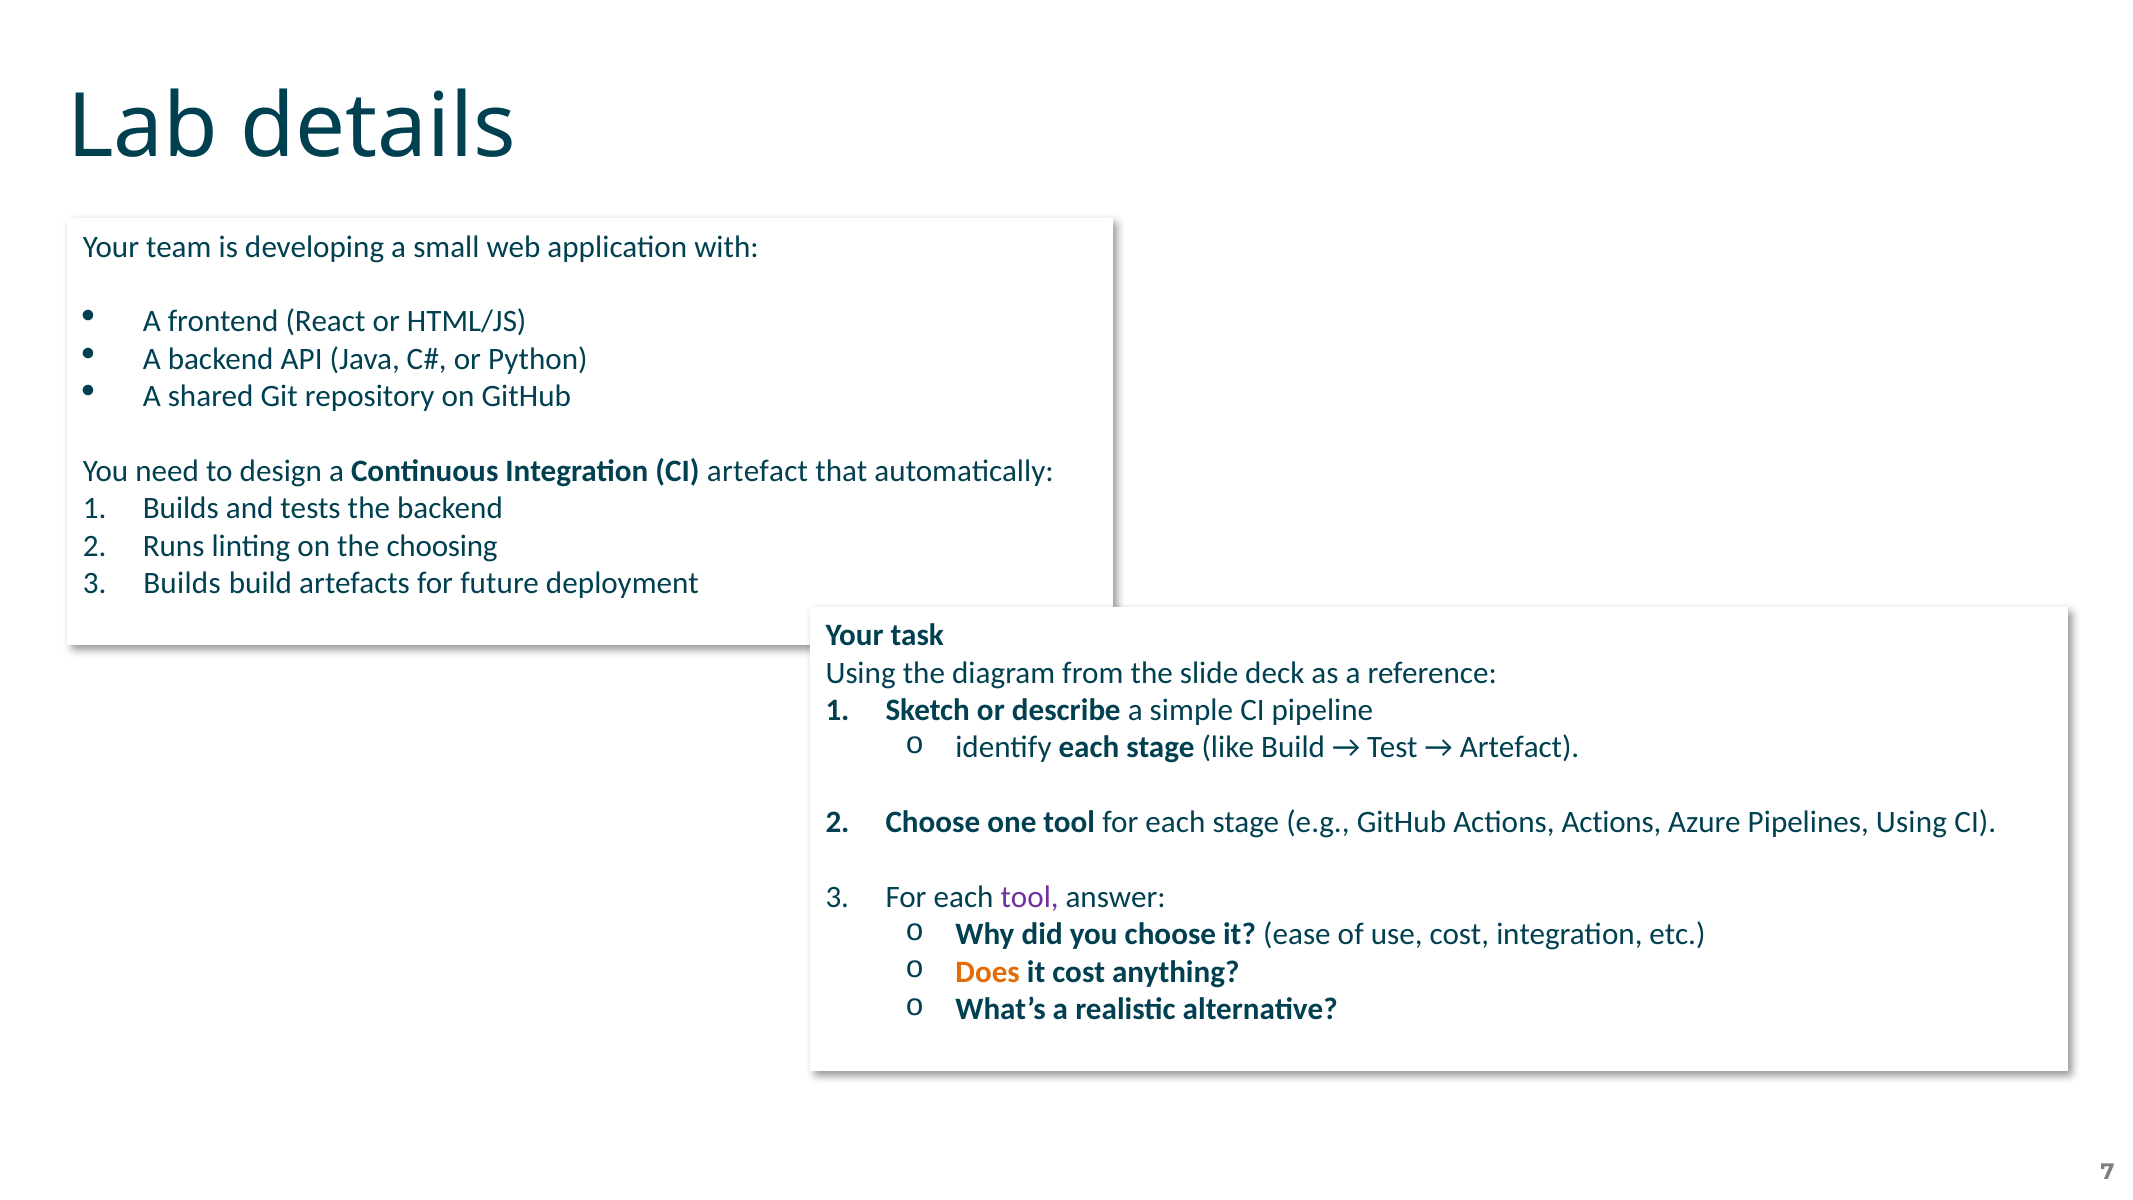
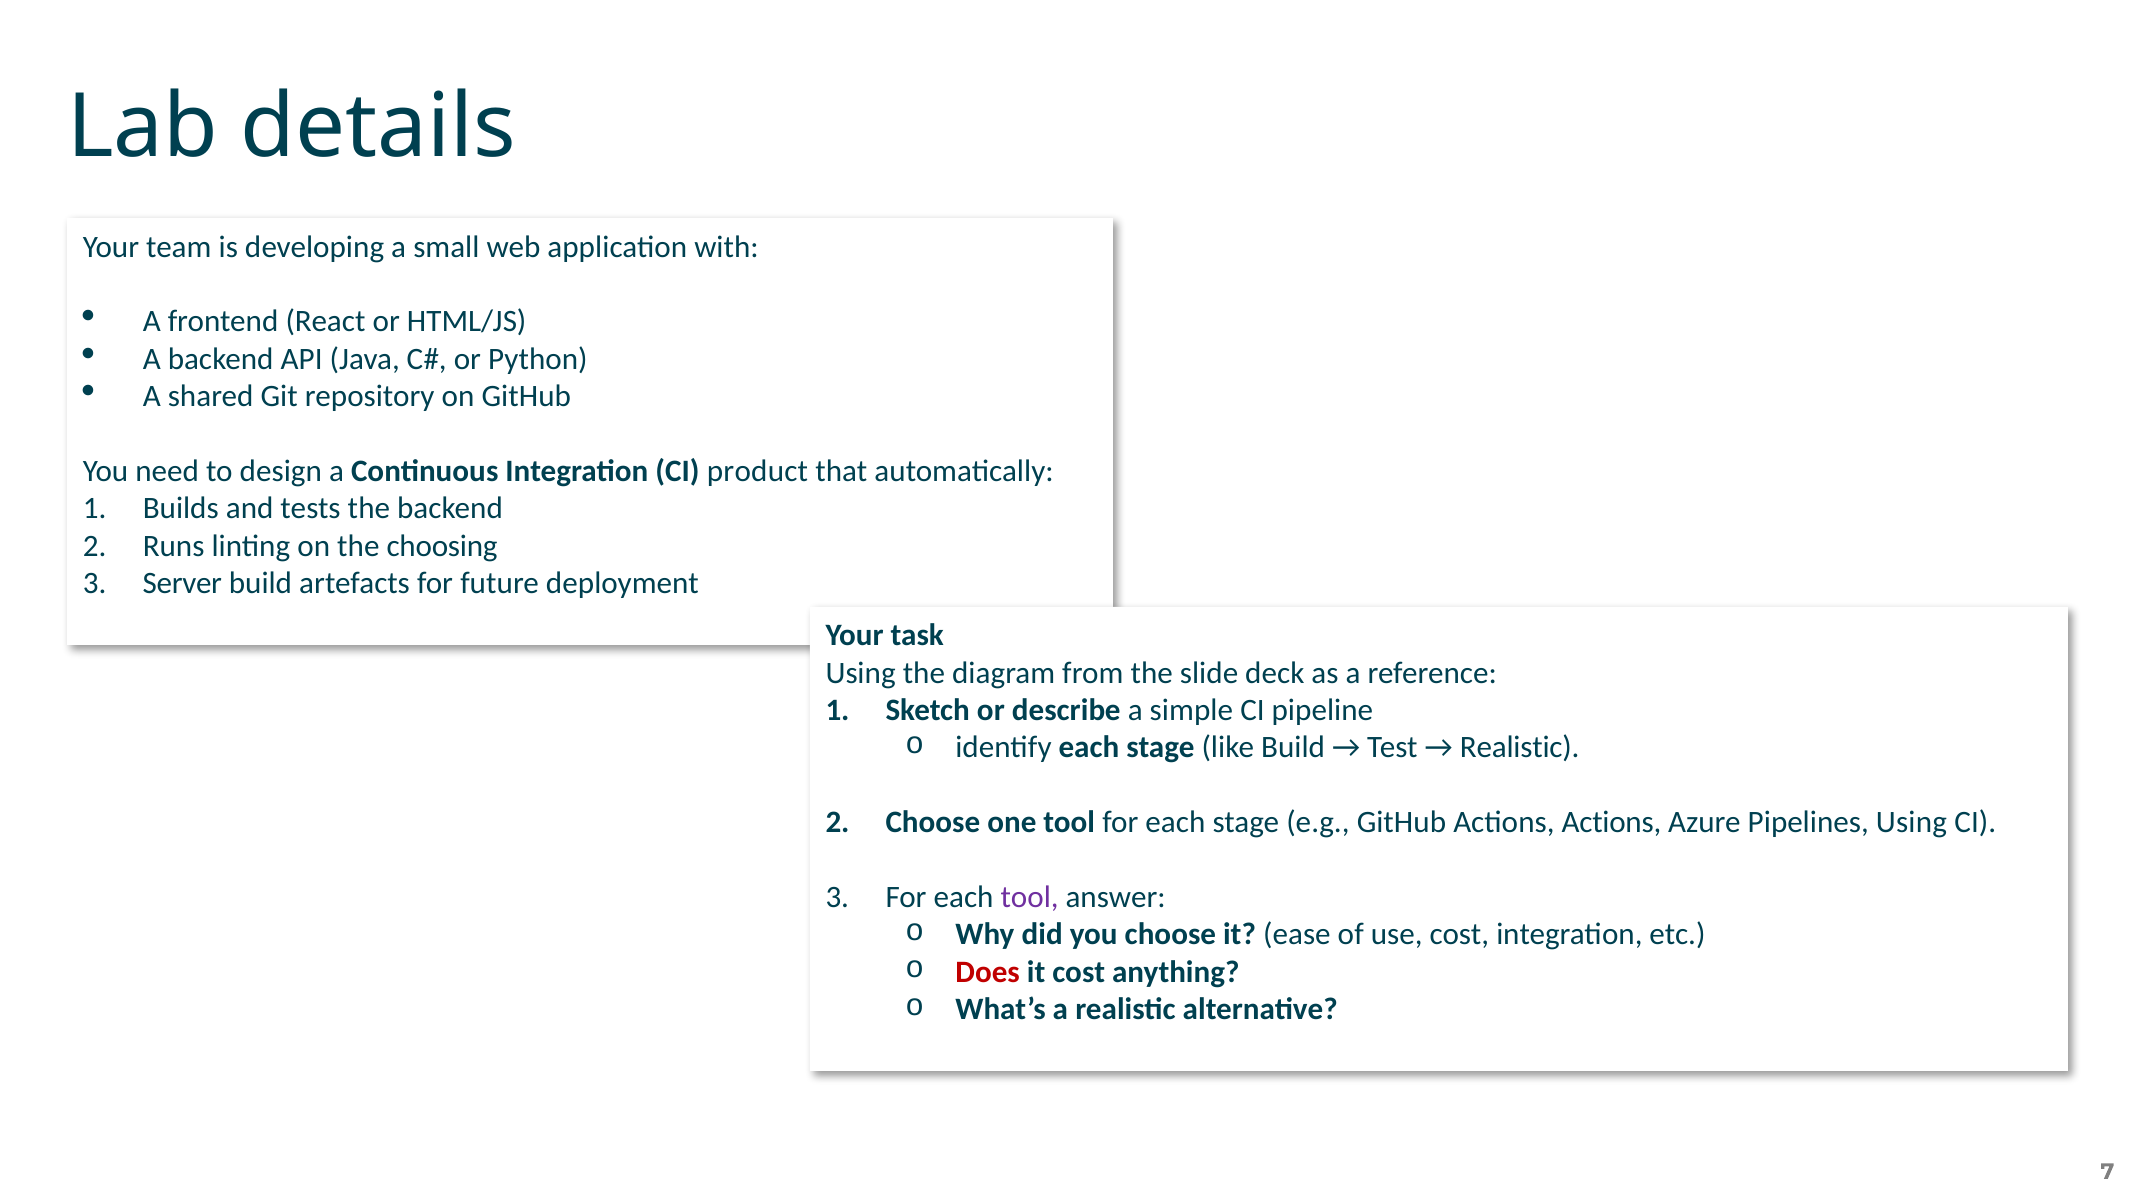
CI artefact: artefact -> product
Builds at (182, 583): Builds -> Server
Artefact at (1520, 748): Artefact -> Realistic
Does colour: orange -> red
